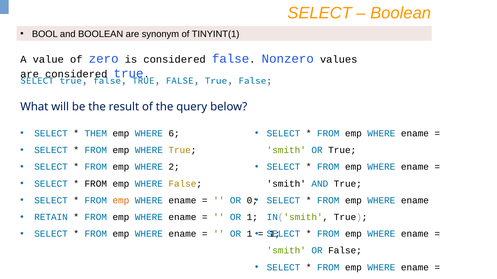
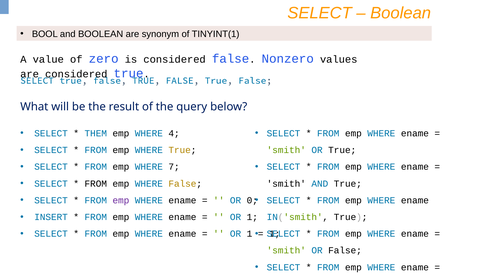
6: 6 -> 4
2: 2 -> 7
emp at (121, 201) colour: orange -> purple
RETAIN: RETAIN -> INSERT
